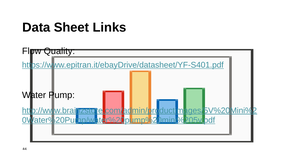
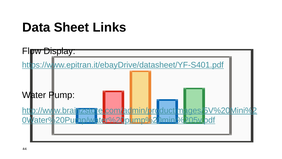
Quality: Quality -> Display
